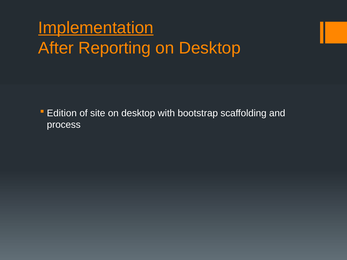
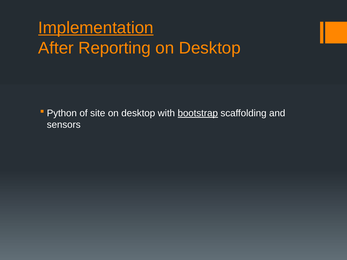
Edition: Edition -> Python
bootstrap underline: none -> present
process: process -> sensors
